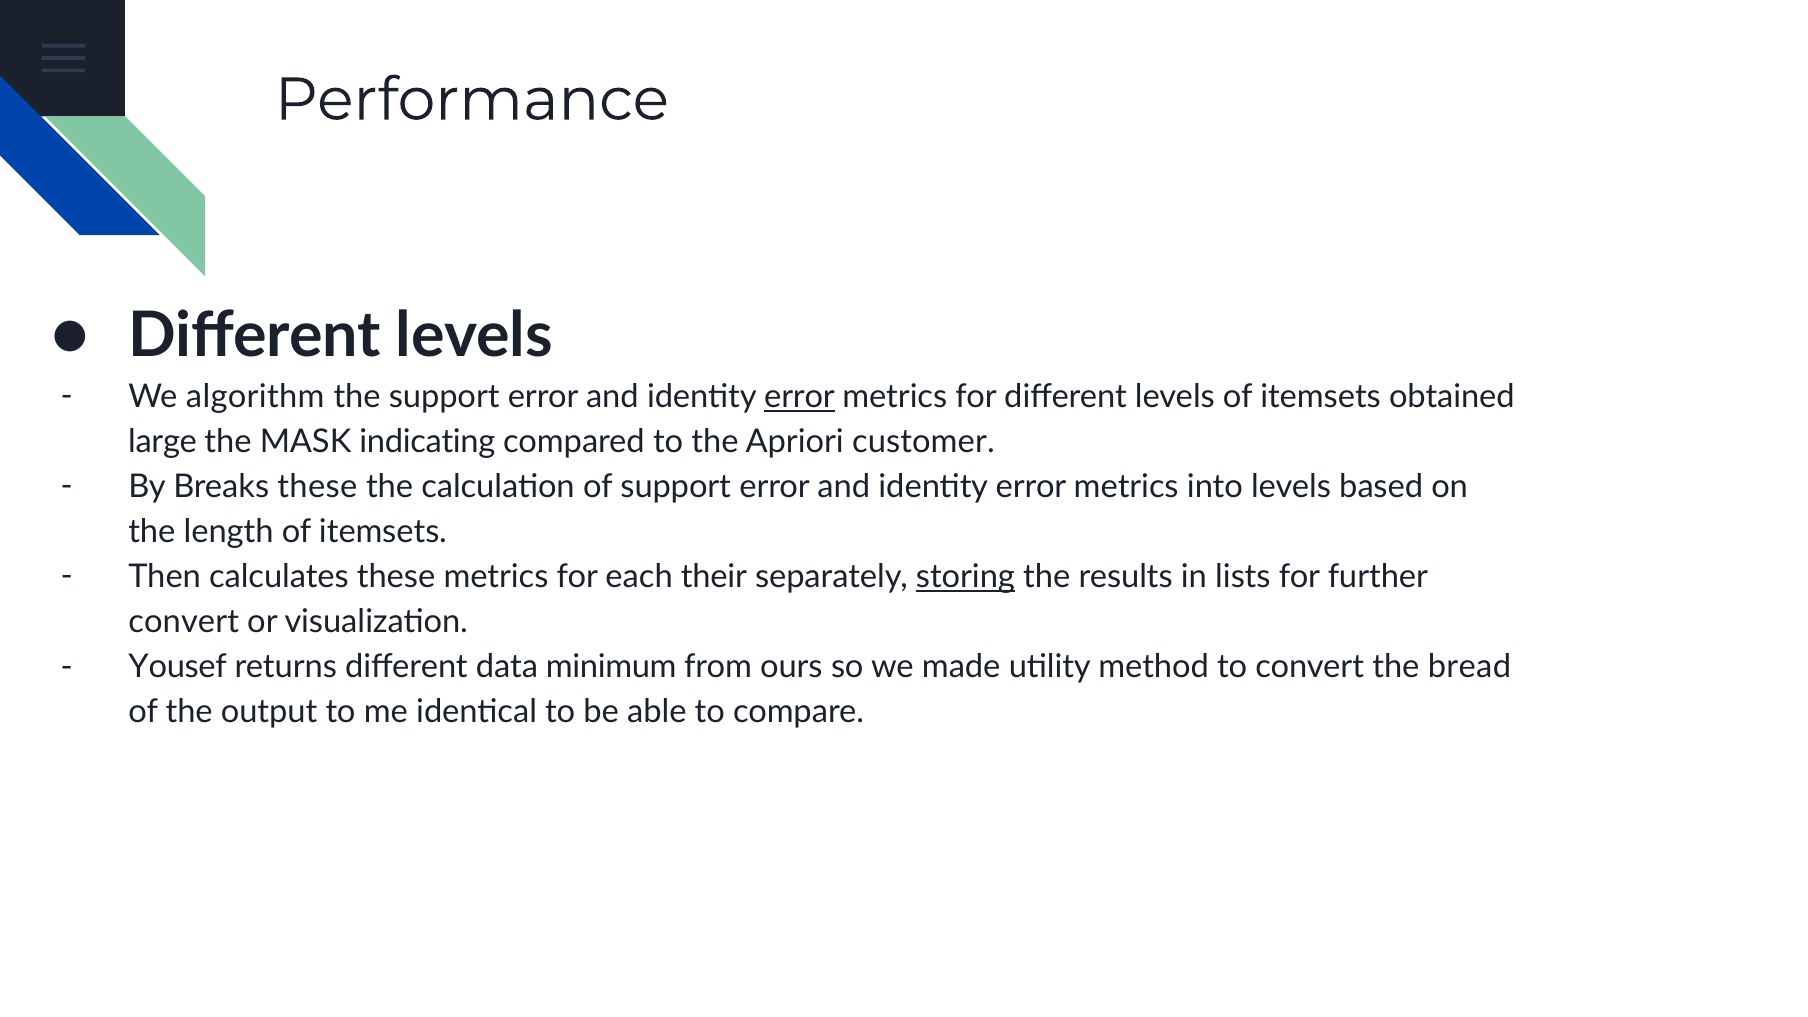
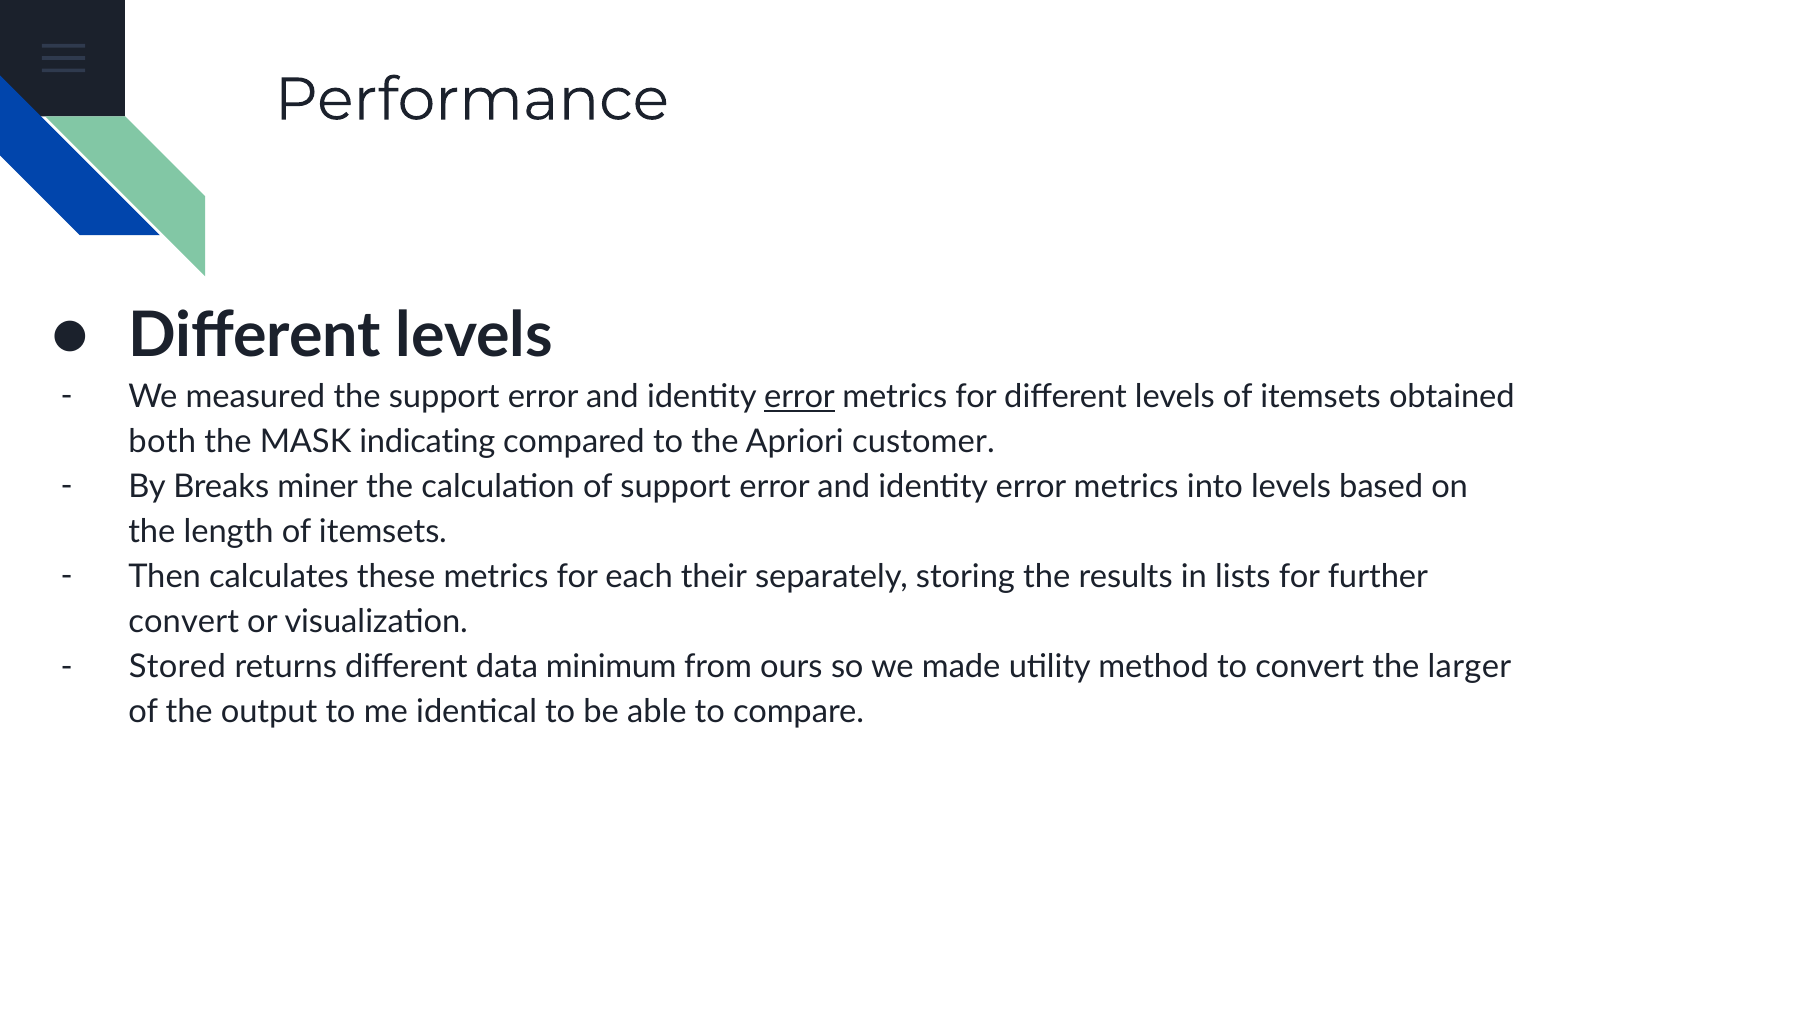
algorithm: algorithm -> measured
large: large -> both
Breaks these: these -> miner
storing underline: present -> none
Yousef: Yousef -> Stored
bread: bread -> larger
